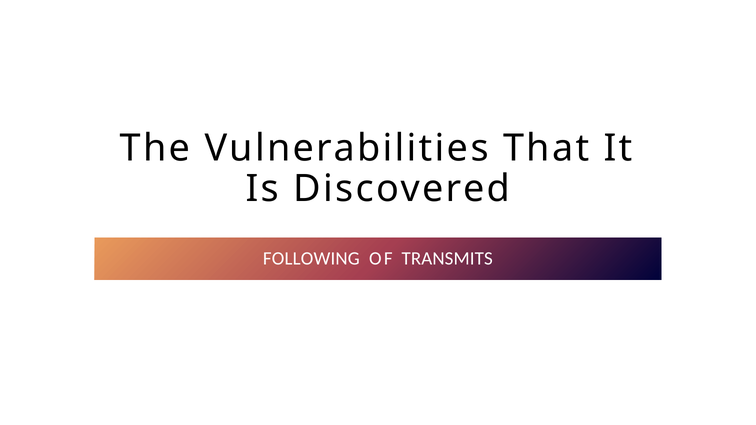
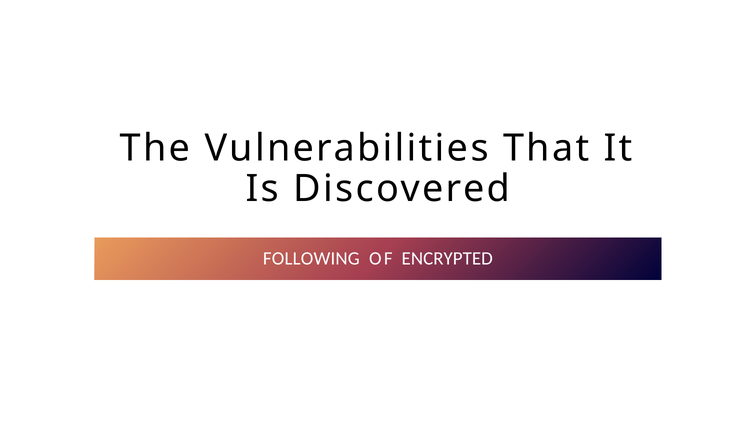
TRANSMITS: TRANSMITS -> ENCRYPTED
